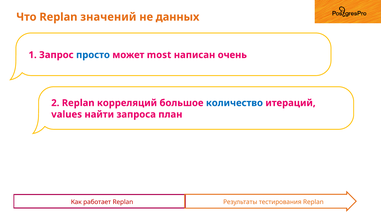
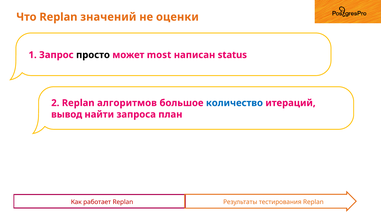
данных: данных -> оценки
просто colour: blue -> black
очень: очень -> status
корреляций: корреляций -> алгоритмов
values: values -> вывод
